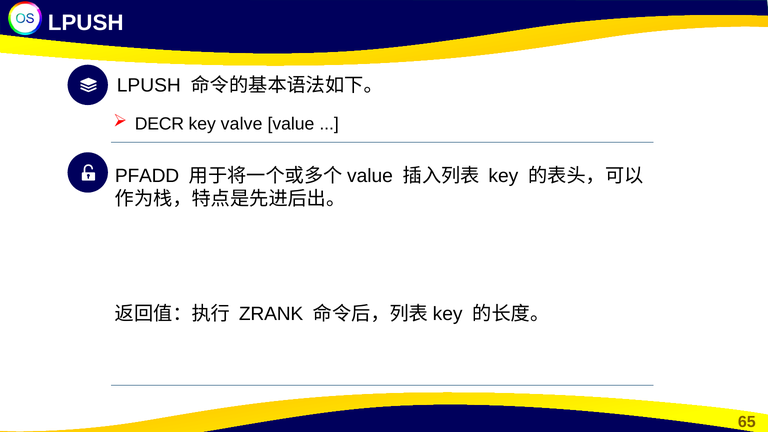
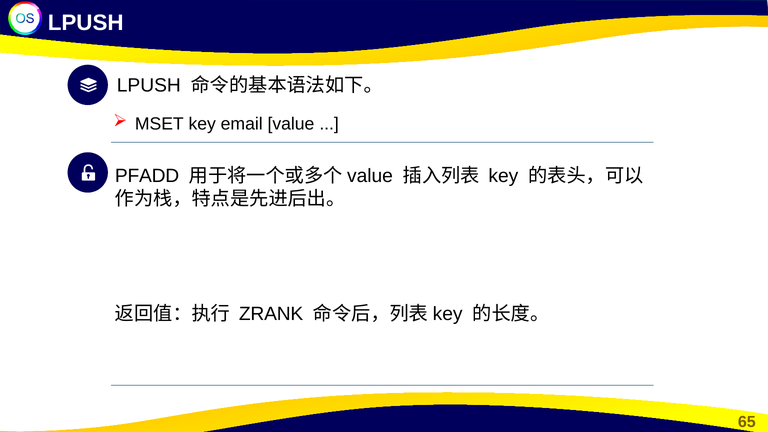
DECR: DECR -> MSET
valve: valve -> email
